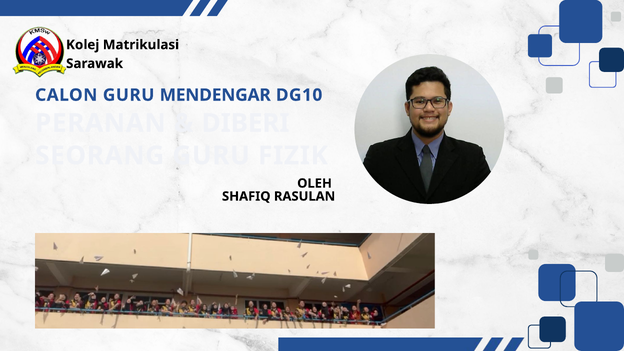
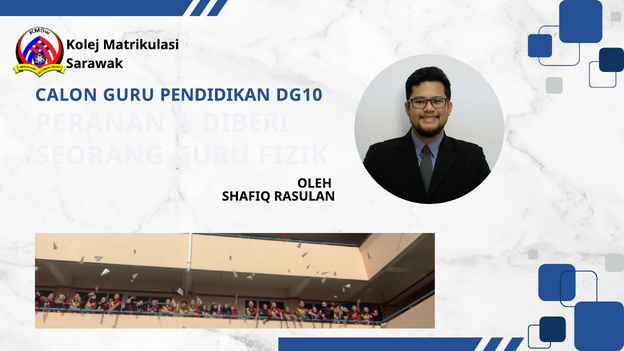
MENDENGAR: MENDENGAR -> PENDIDIKAN
